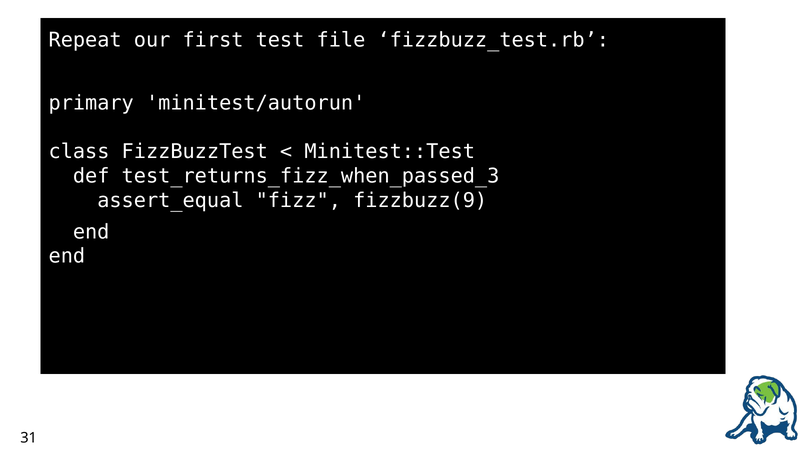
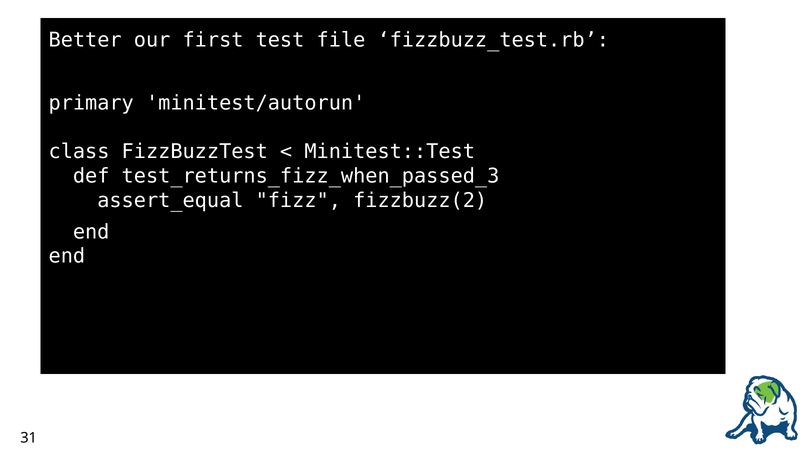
Repeat: Repeat -> Better
fizzbuzz(9: fizzbuzz(9 -> fizzbuzz(2
